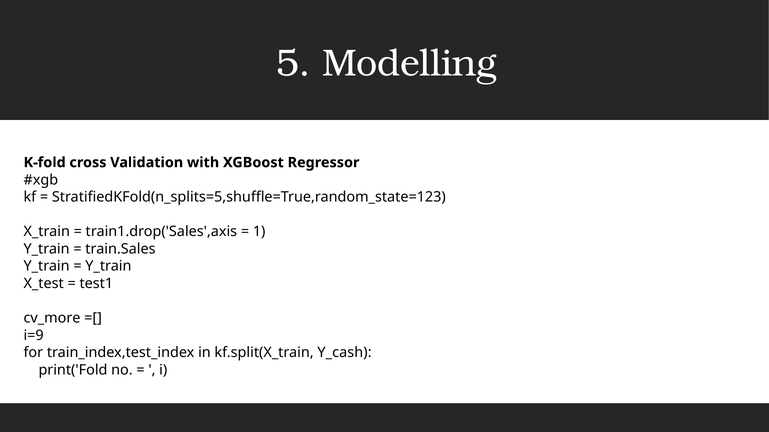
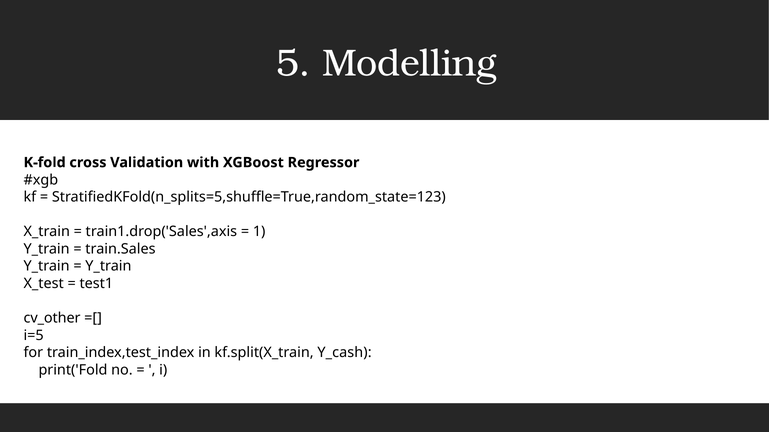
cv_more: cv_more -> cv_other
i=9: i=9 -> i=5
